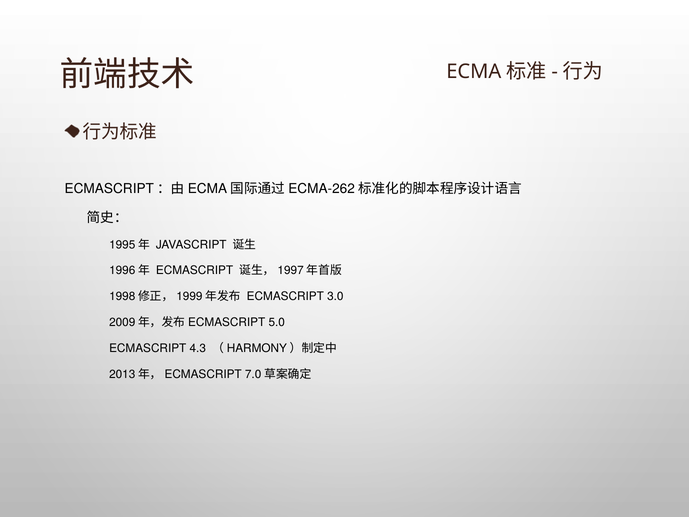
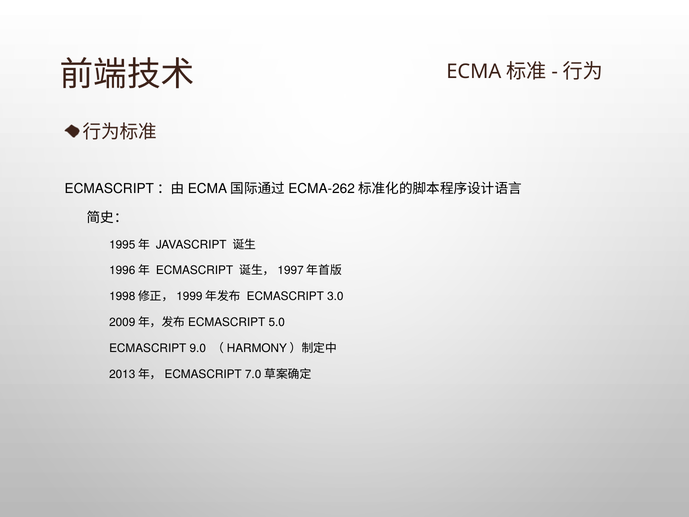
4.3: 4.3 -> 9.0
